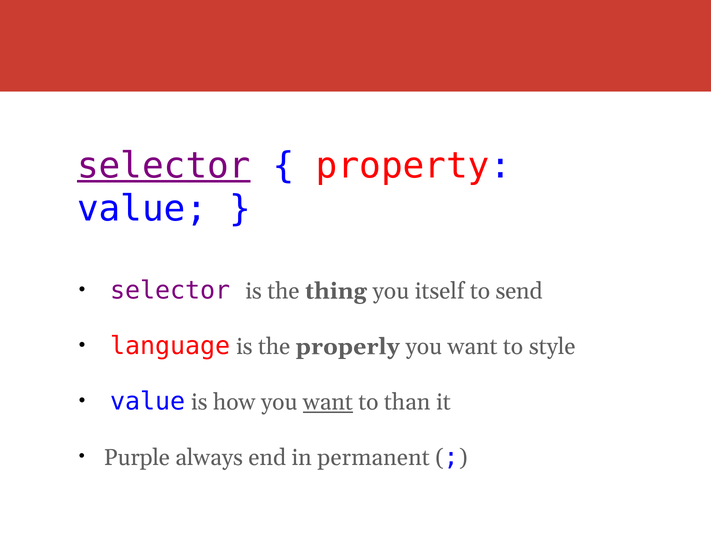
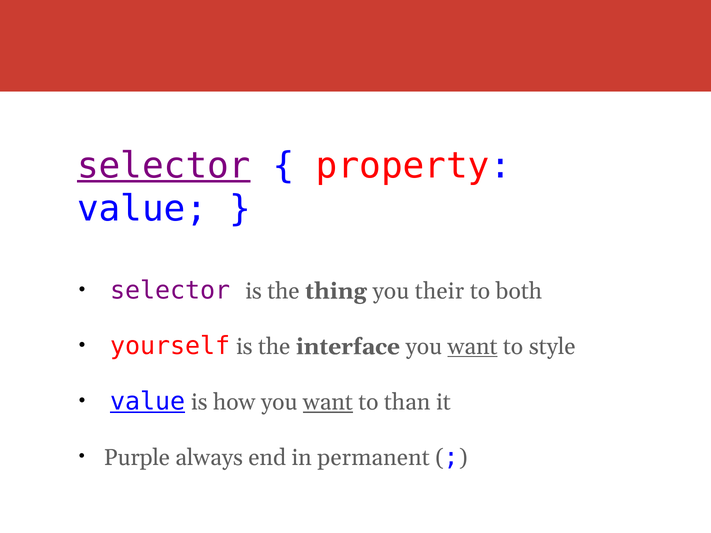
itself: itself -> their
send: send -> both
language: language -> yourself
properly: properly -> interface
want at (473, 347) underline: none -> present
value at (148, 402) underline: none -> present
